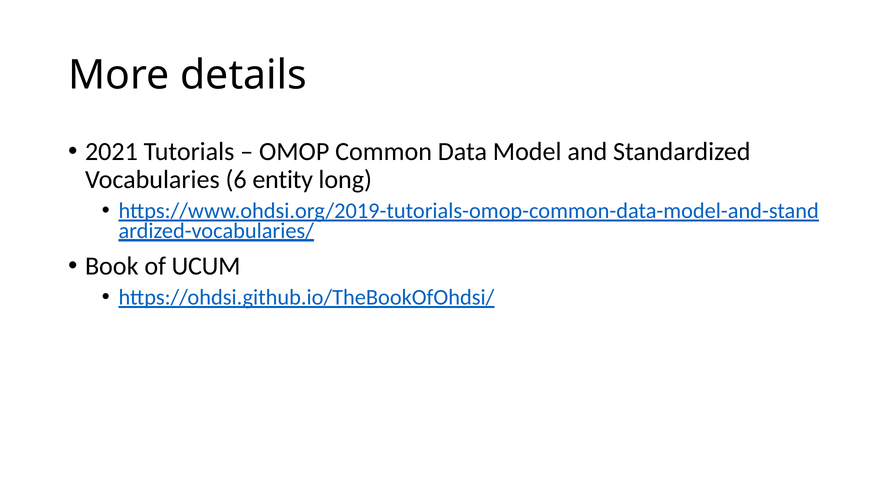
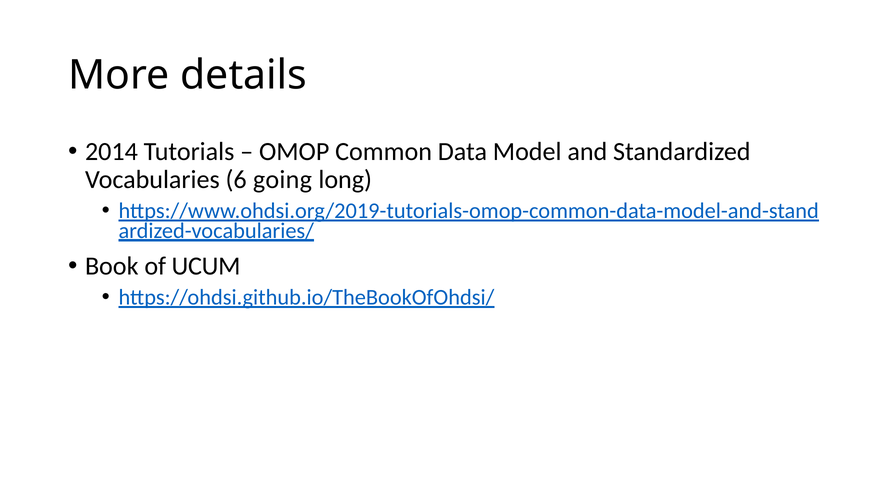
2021: 2021 -> 2014
entity: entity -> going
